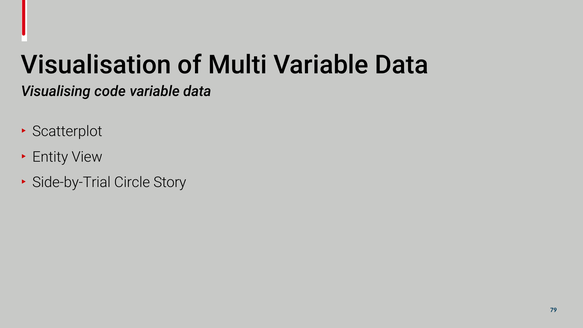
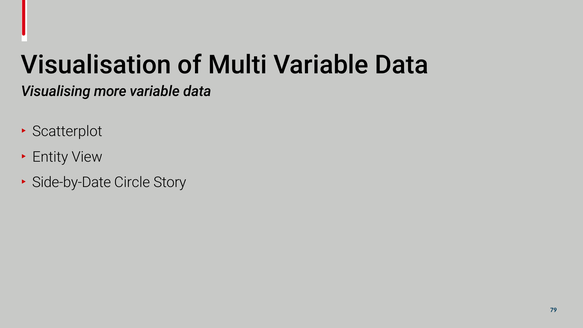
code: code -> more
Side-by-Trial: Side-by-Trial -> Side-by-Date
